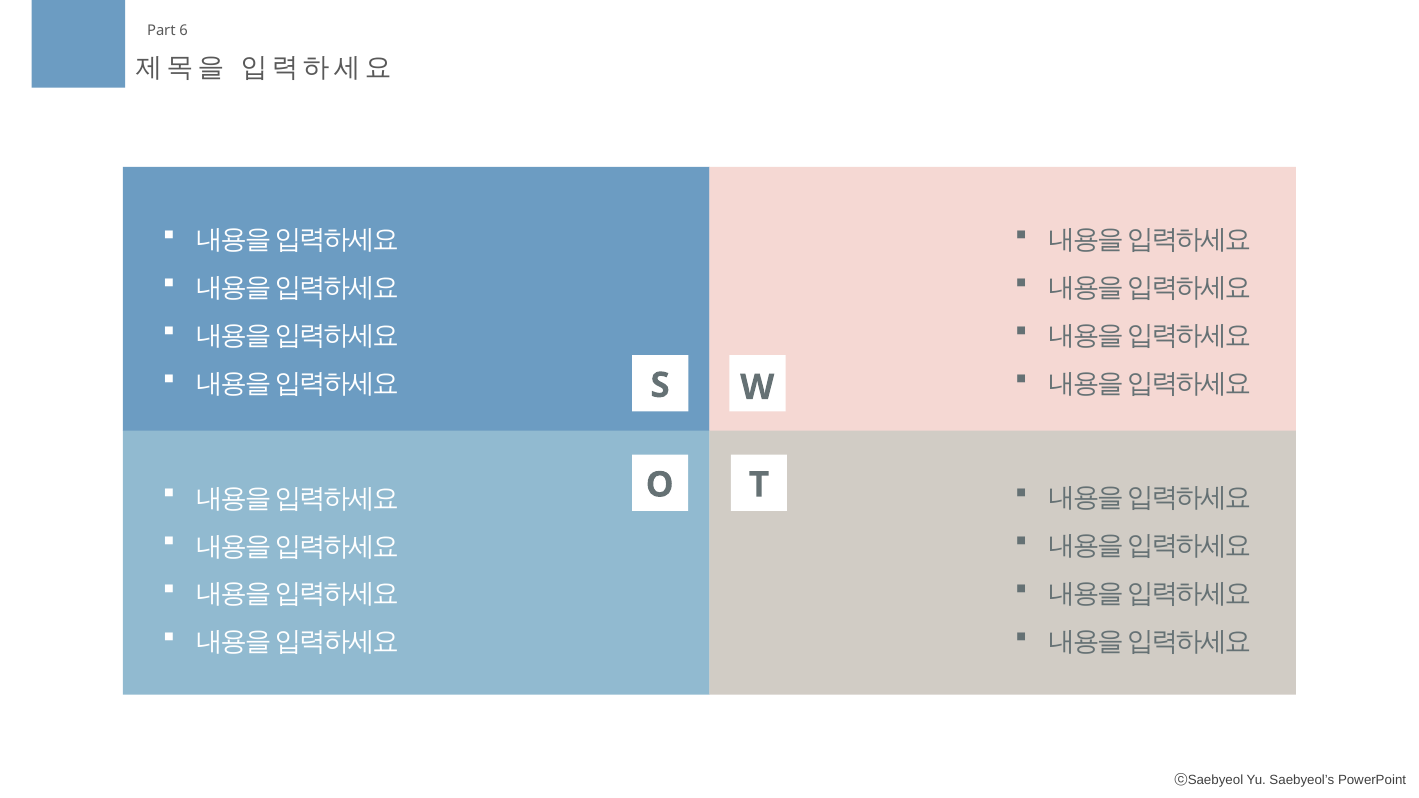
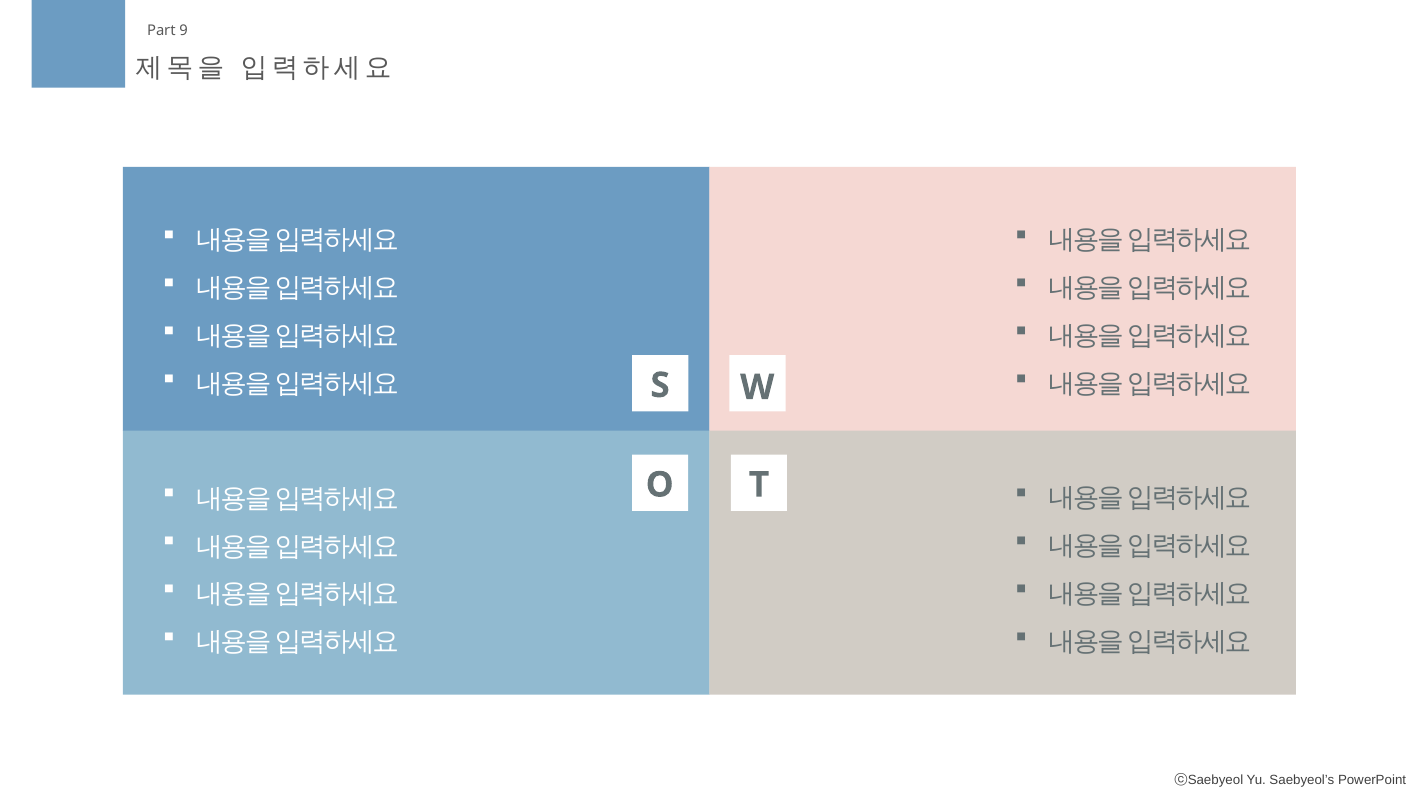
6: 6 -> 9
